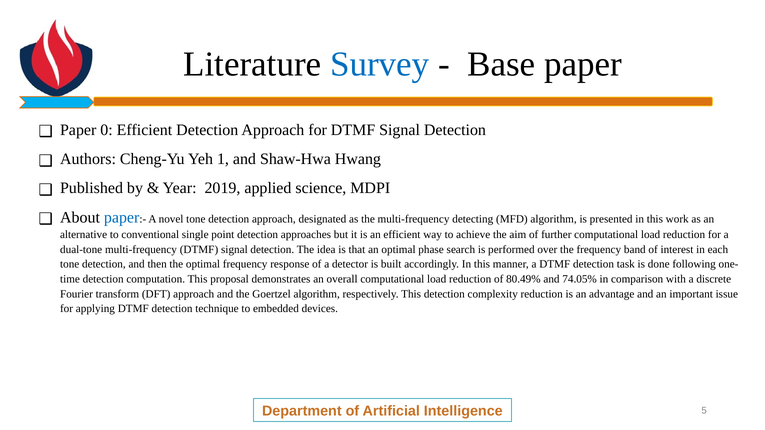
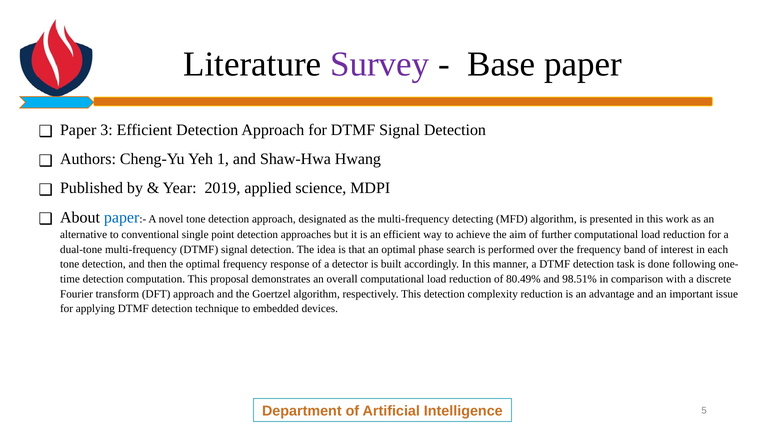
Survey colour: blue -> purple
0: 0 -> 3
74.05%: 74.05% -> 98.51%
